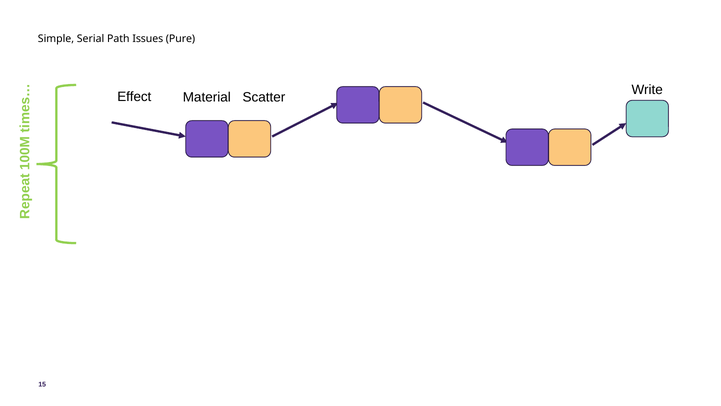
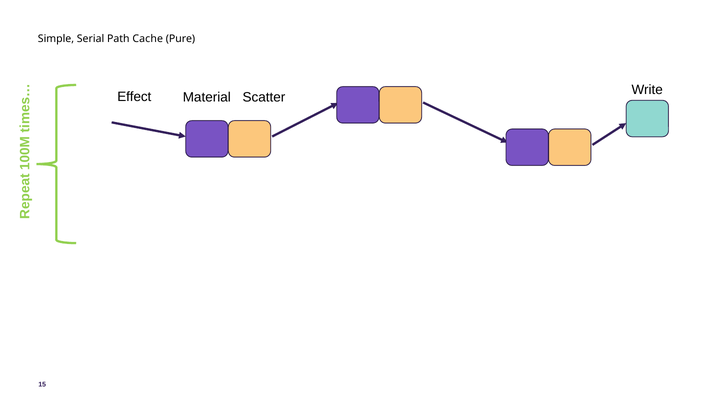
Issues: Issues -> Cache
